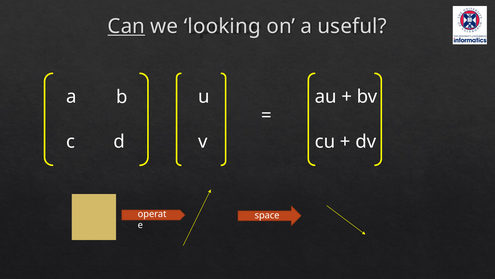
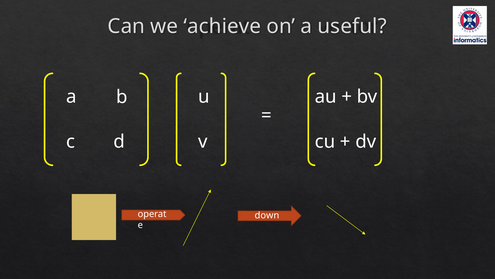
Can underline: present -> none
looking: looking -> achieve
space: space -> down
